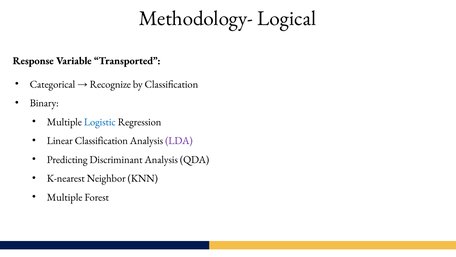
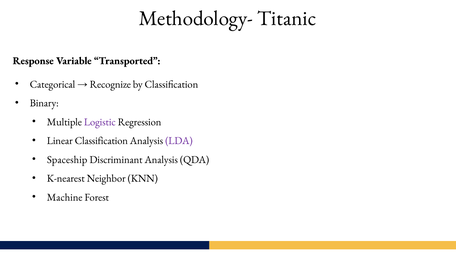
Logical: Logical -> Titanic
Logistic colour: blue -> purple
Predicting: Predicting -> Spaceship
Multiple at (65, 197): Multiple -> Machine
